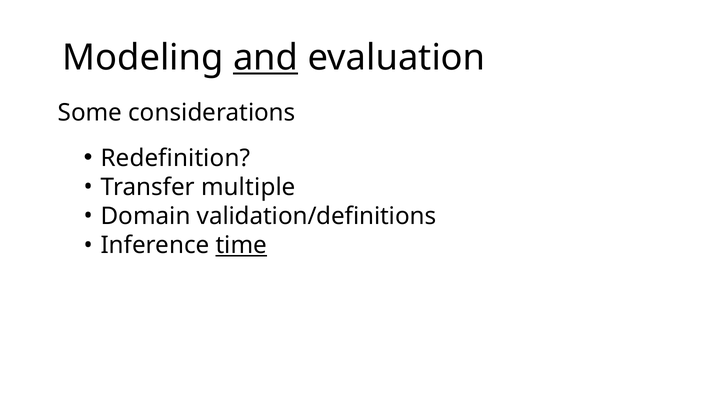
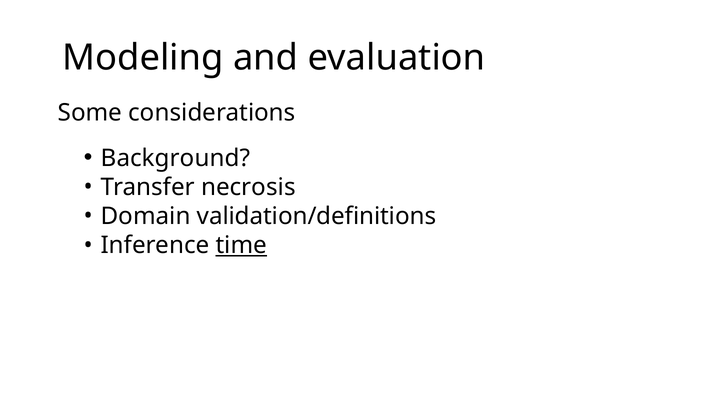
and underline: present -> none
Redefinition: Redefinition -> Background
multiple: multiple -> necrosis
